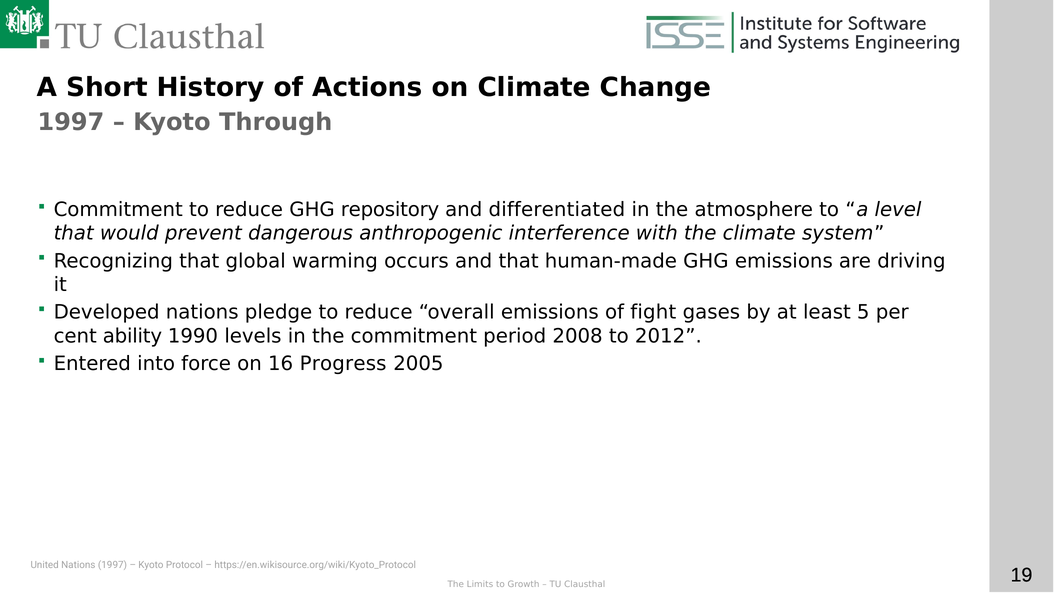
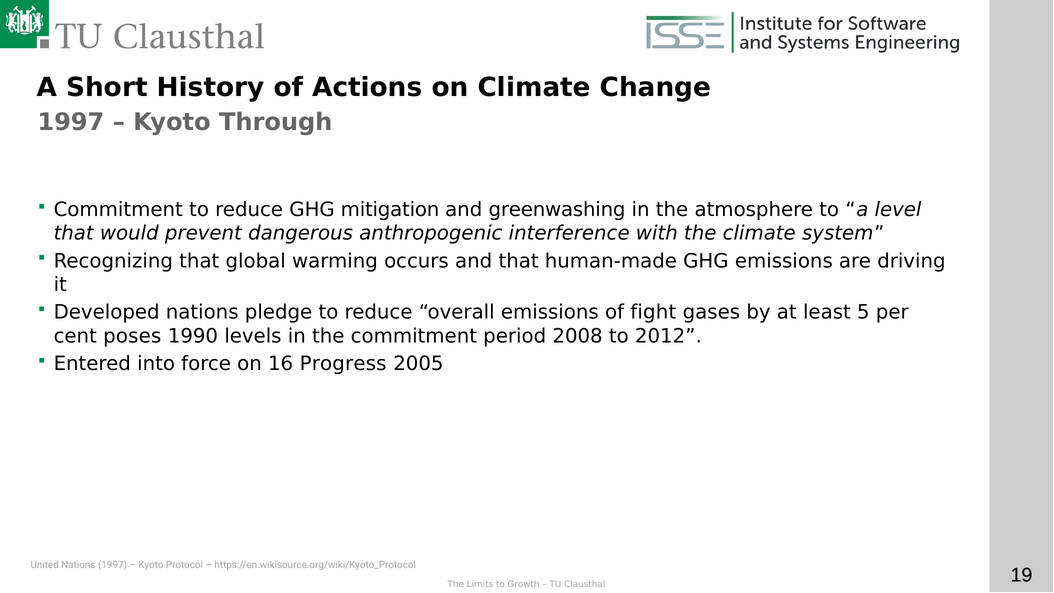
repository: repository -> mitigation
differentiated: differentiated -> greenwashing
ability: ability -> poses
